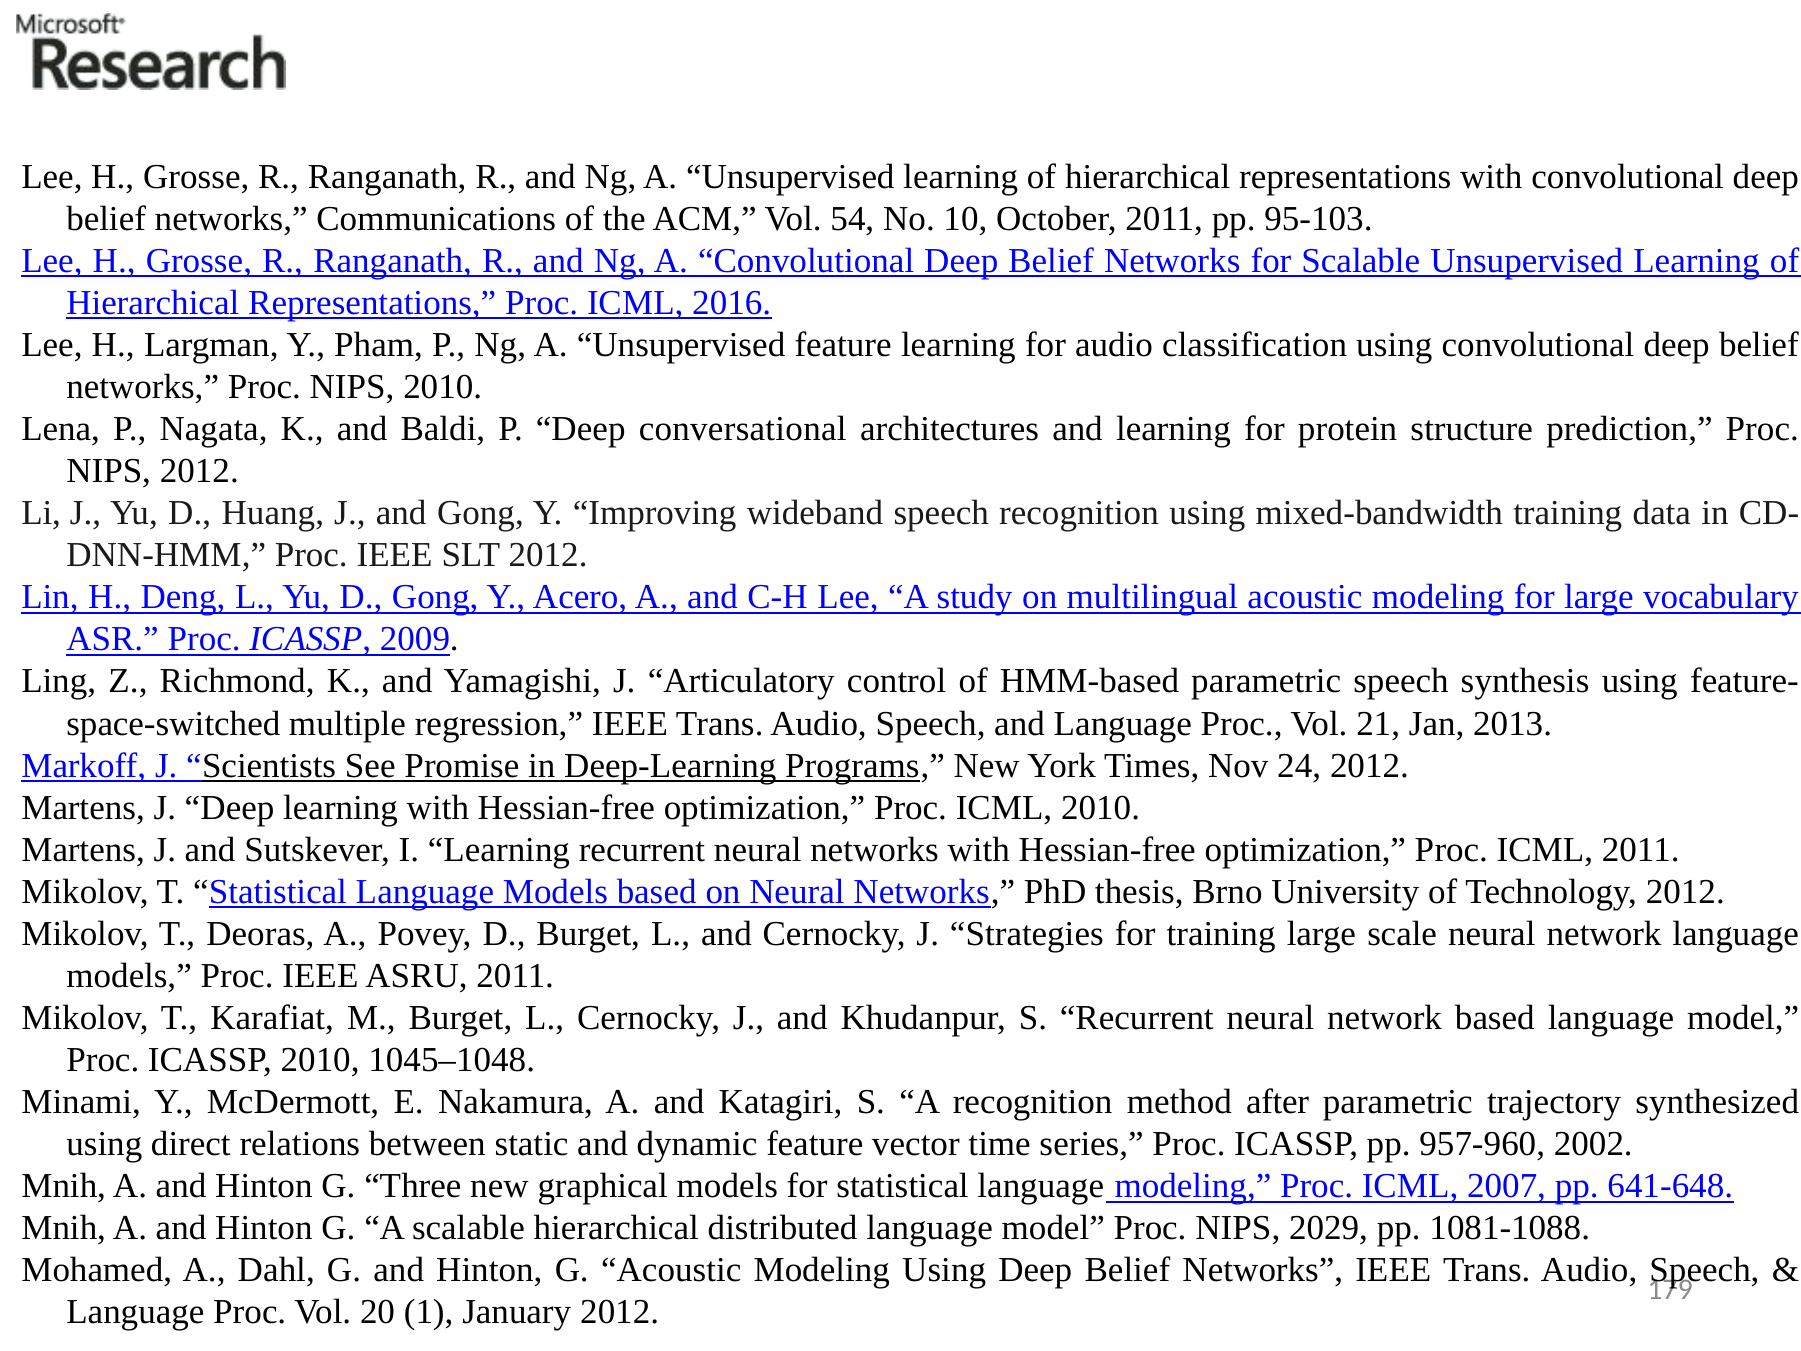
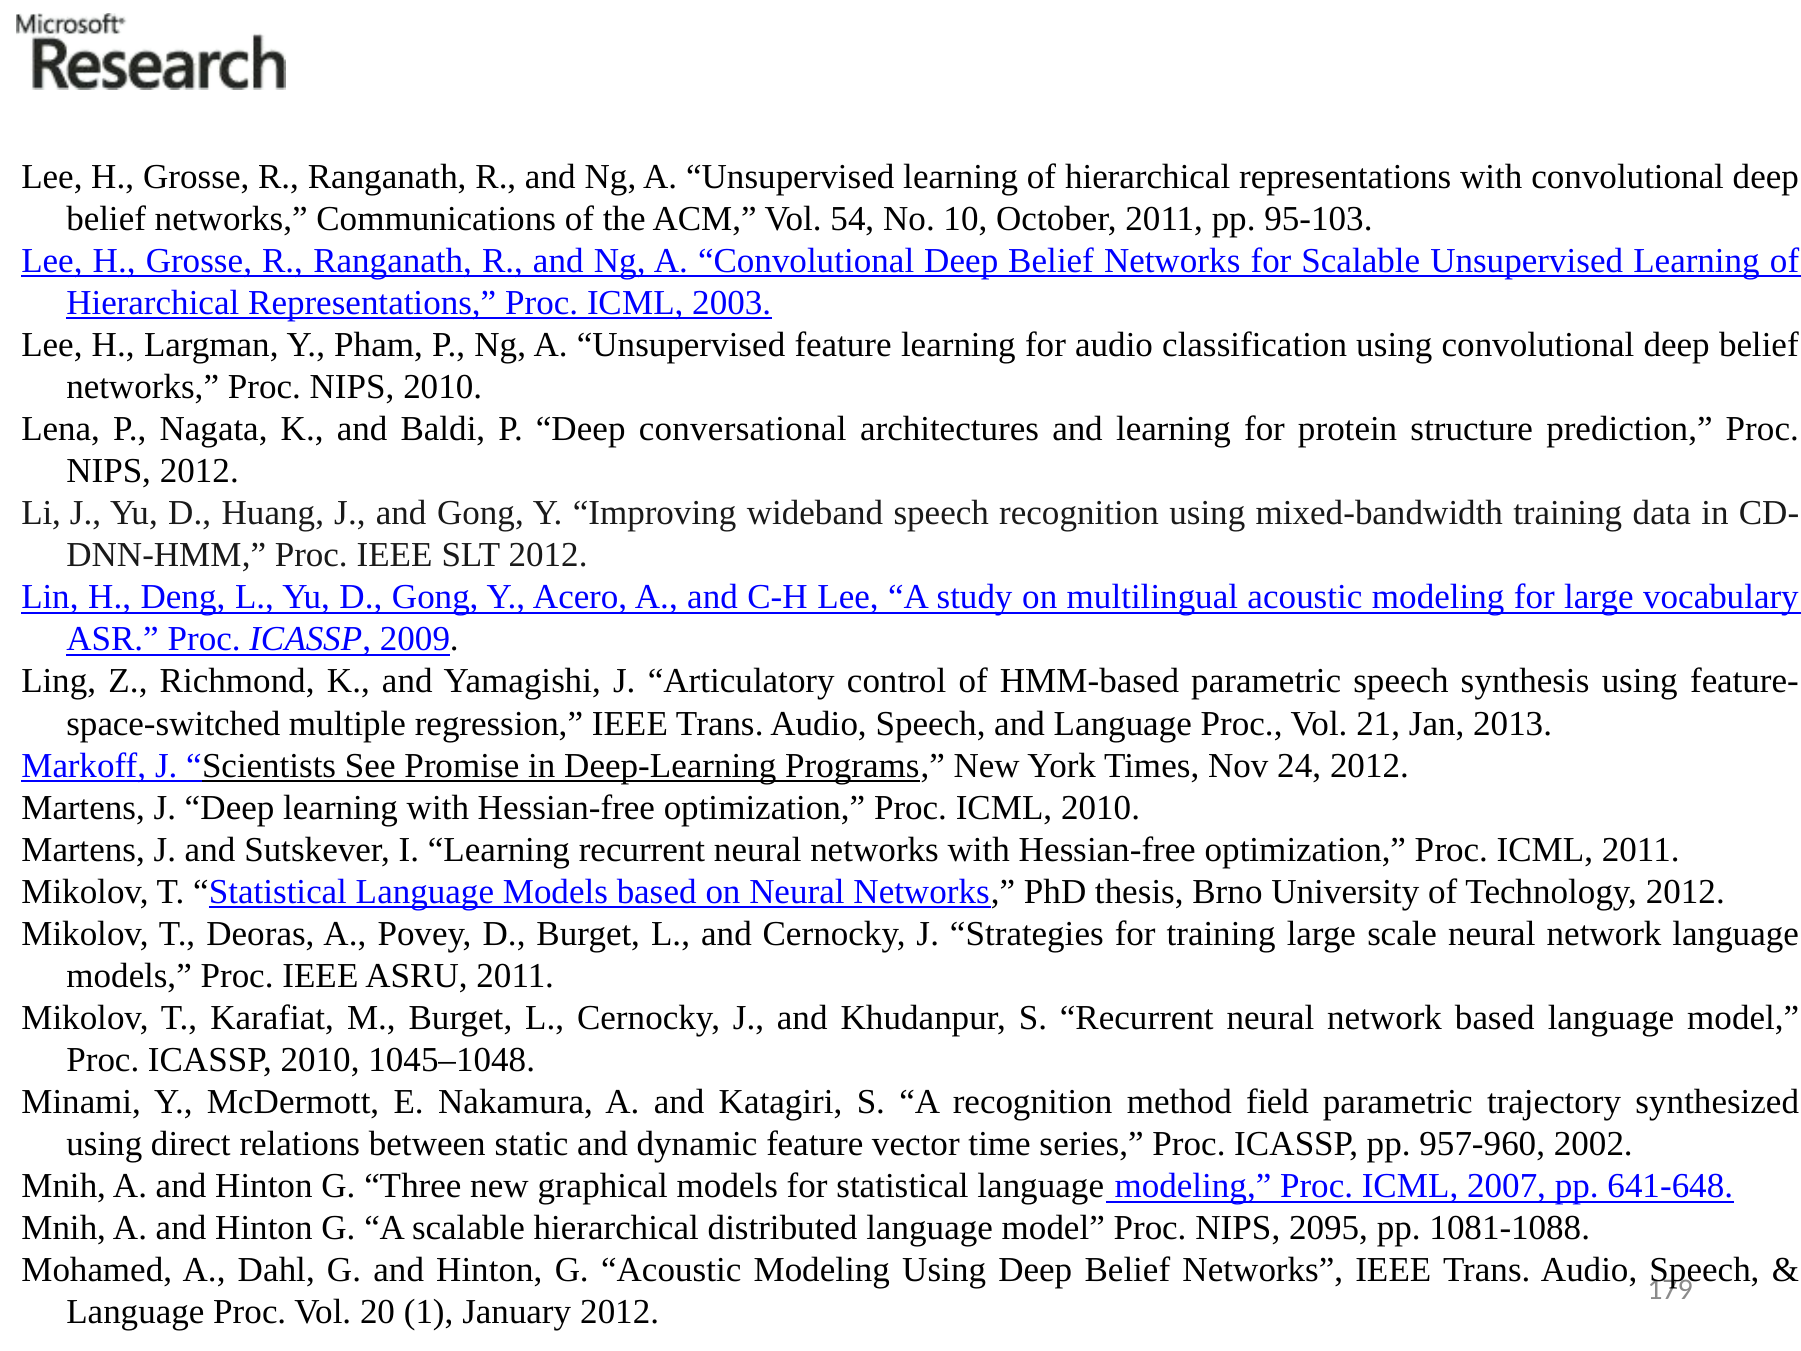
2016: 2016 -> 2003
after: after -> field
2029: 2029 -> 2095
